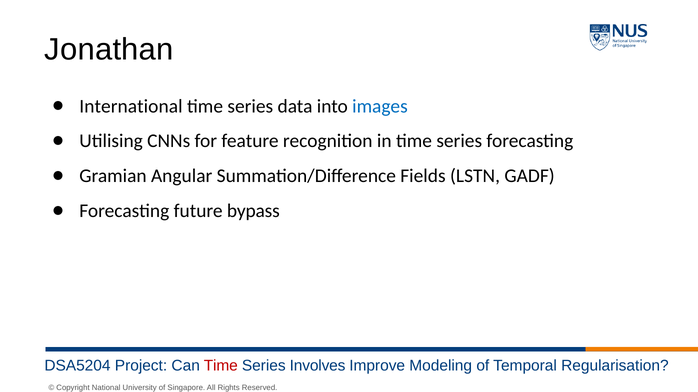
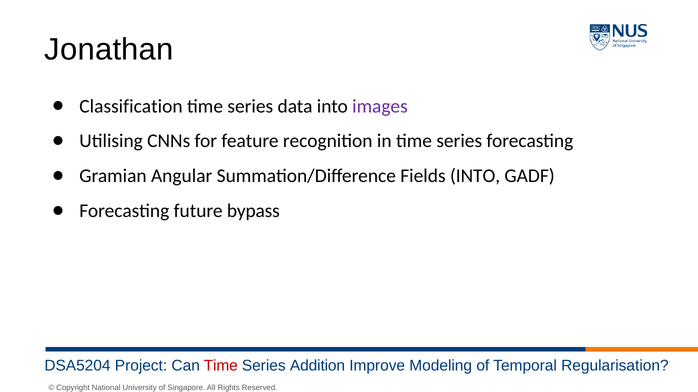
International: International -> Classification
images colour: blue -> purple
Fields LSTN: LSTN -> INTO
Involves: Involves -> Addition
